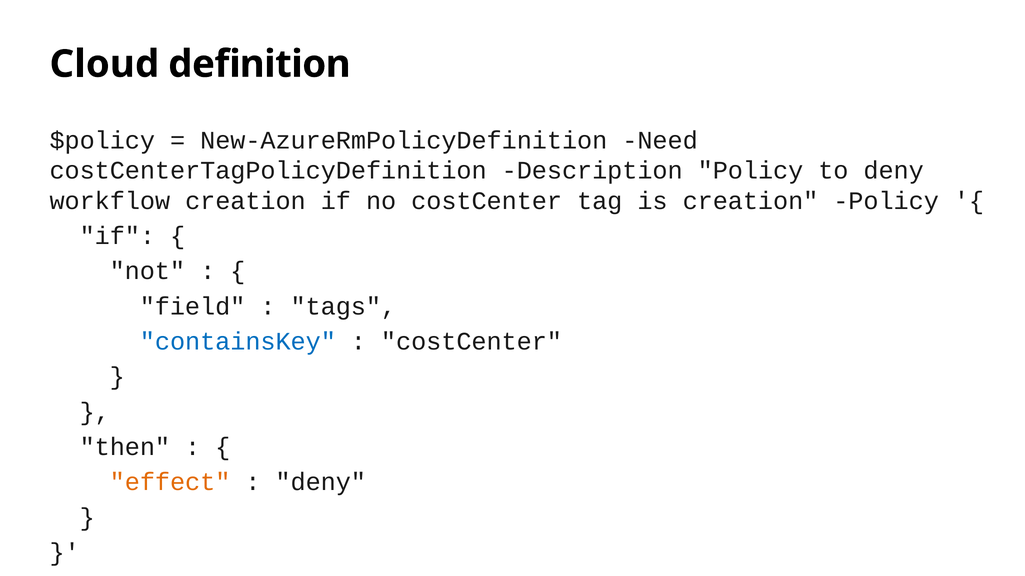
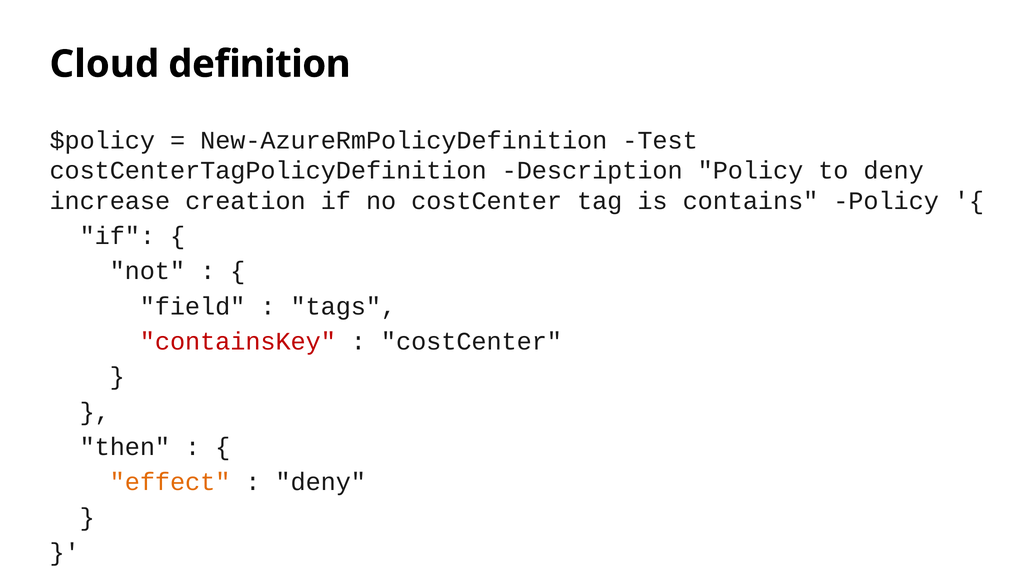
Need: Need -> Test
workflow: workflow -> increase
is creation: creation -> contains
containsKey colour: blue -> red
